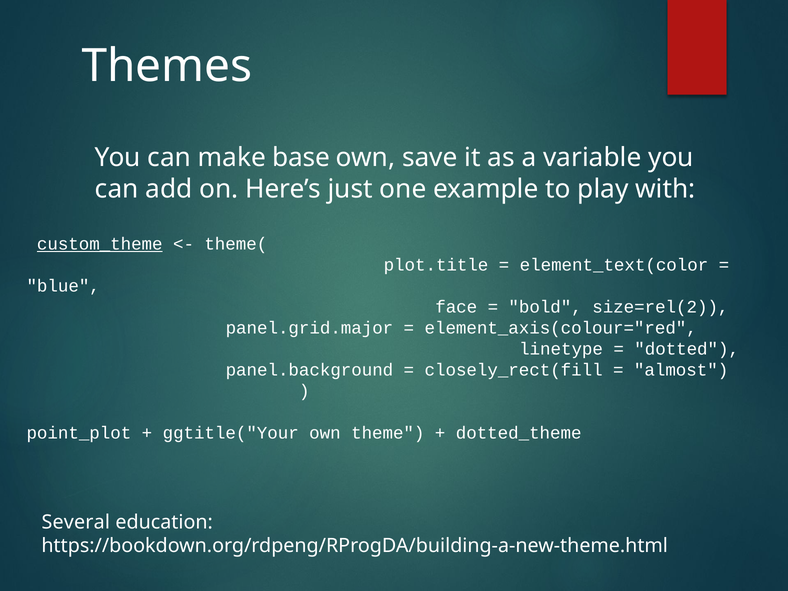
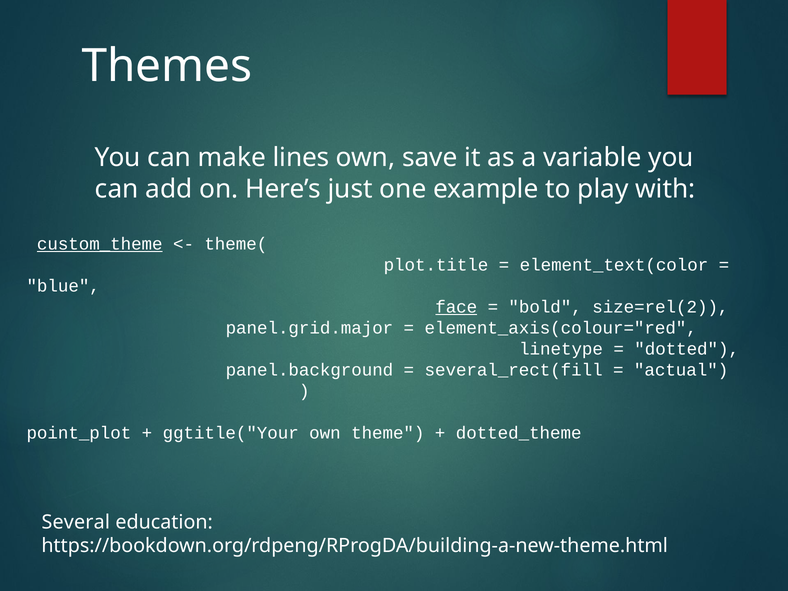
base: base -> lines
face underline: none -> present
closely_rect(fill: closely_rect(fill -> several_rect(fill
almost: almost -> actual
